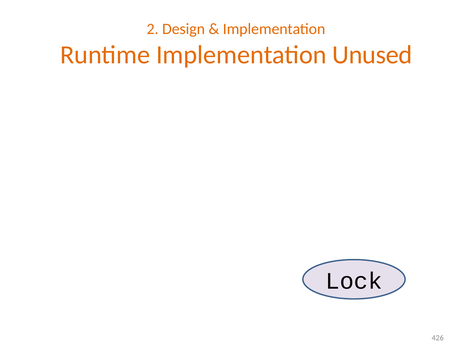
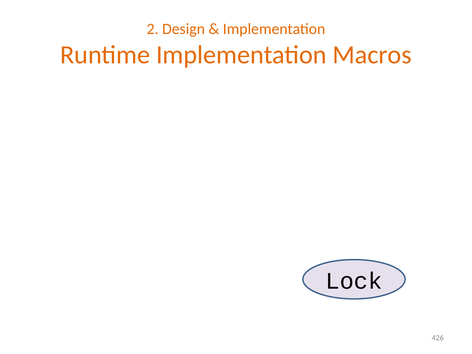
Unused: Unused -> Macros
